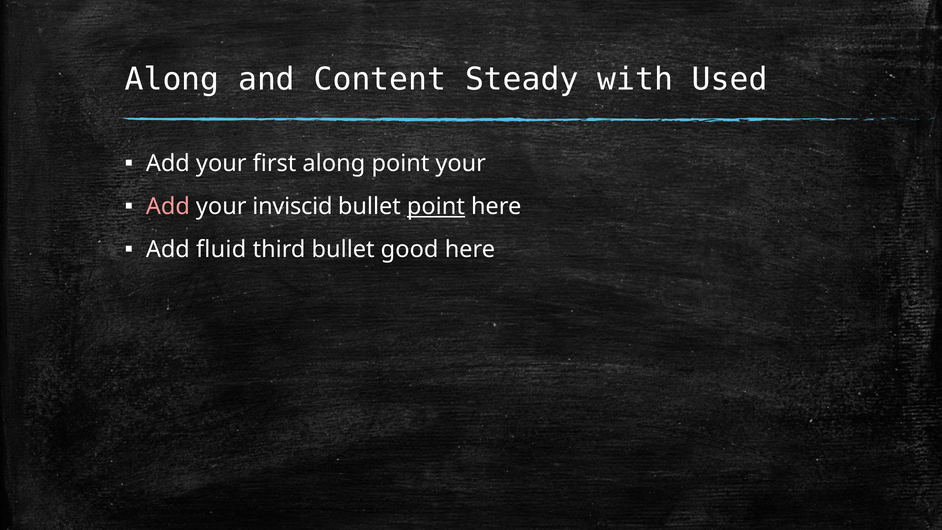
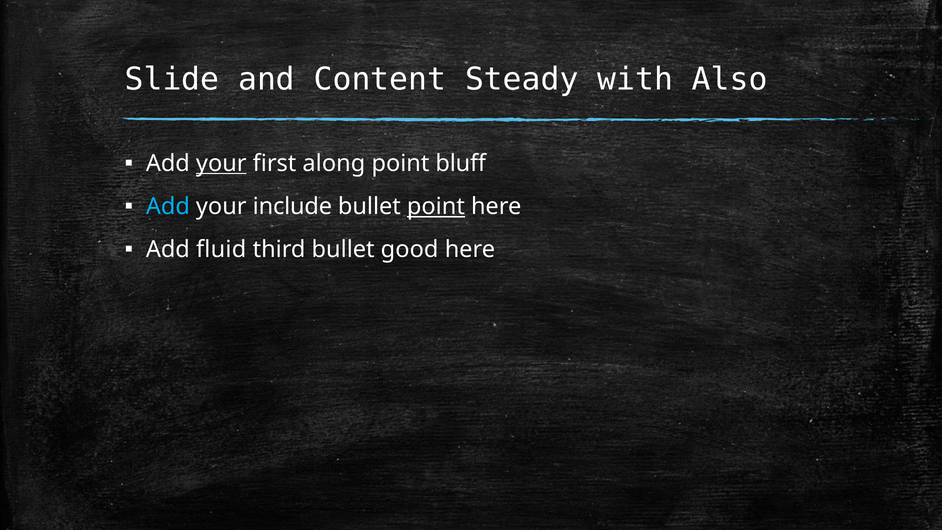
Along at (172, 79): Along -> Slide
Used: Used -> Also
your at (221, 163) underline: none -> present
point your: your -> bluff
Add at (168, 206) colour: pink -> light blue
inviscid: inviscid -> include
